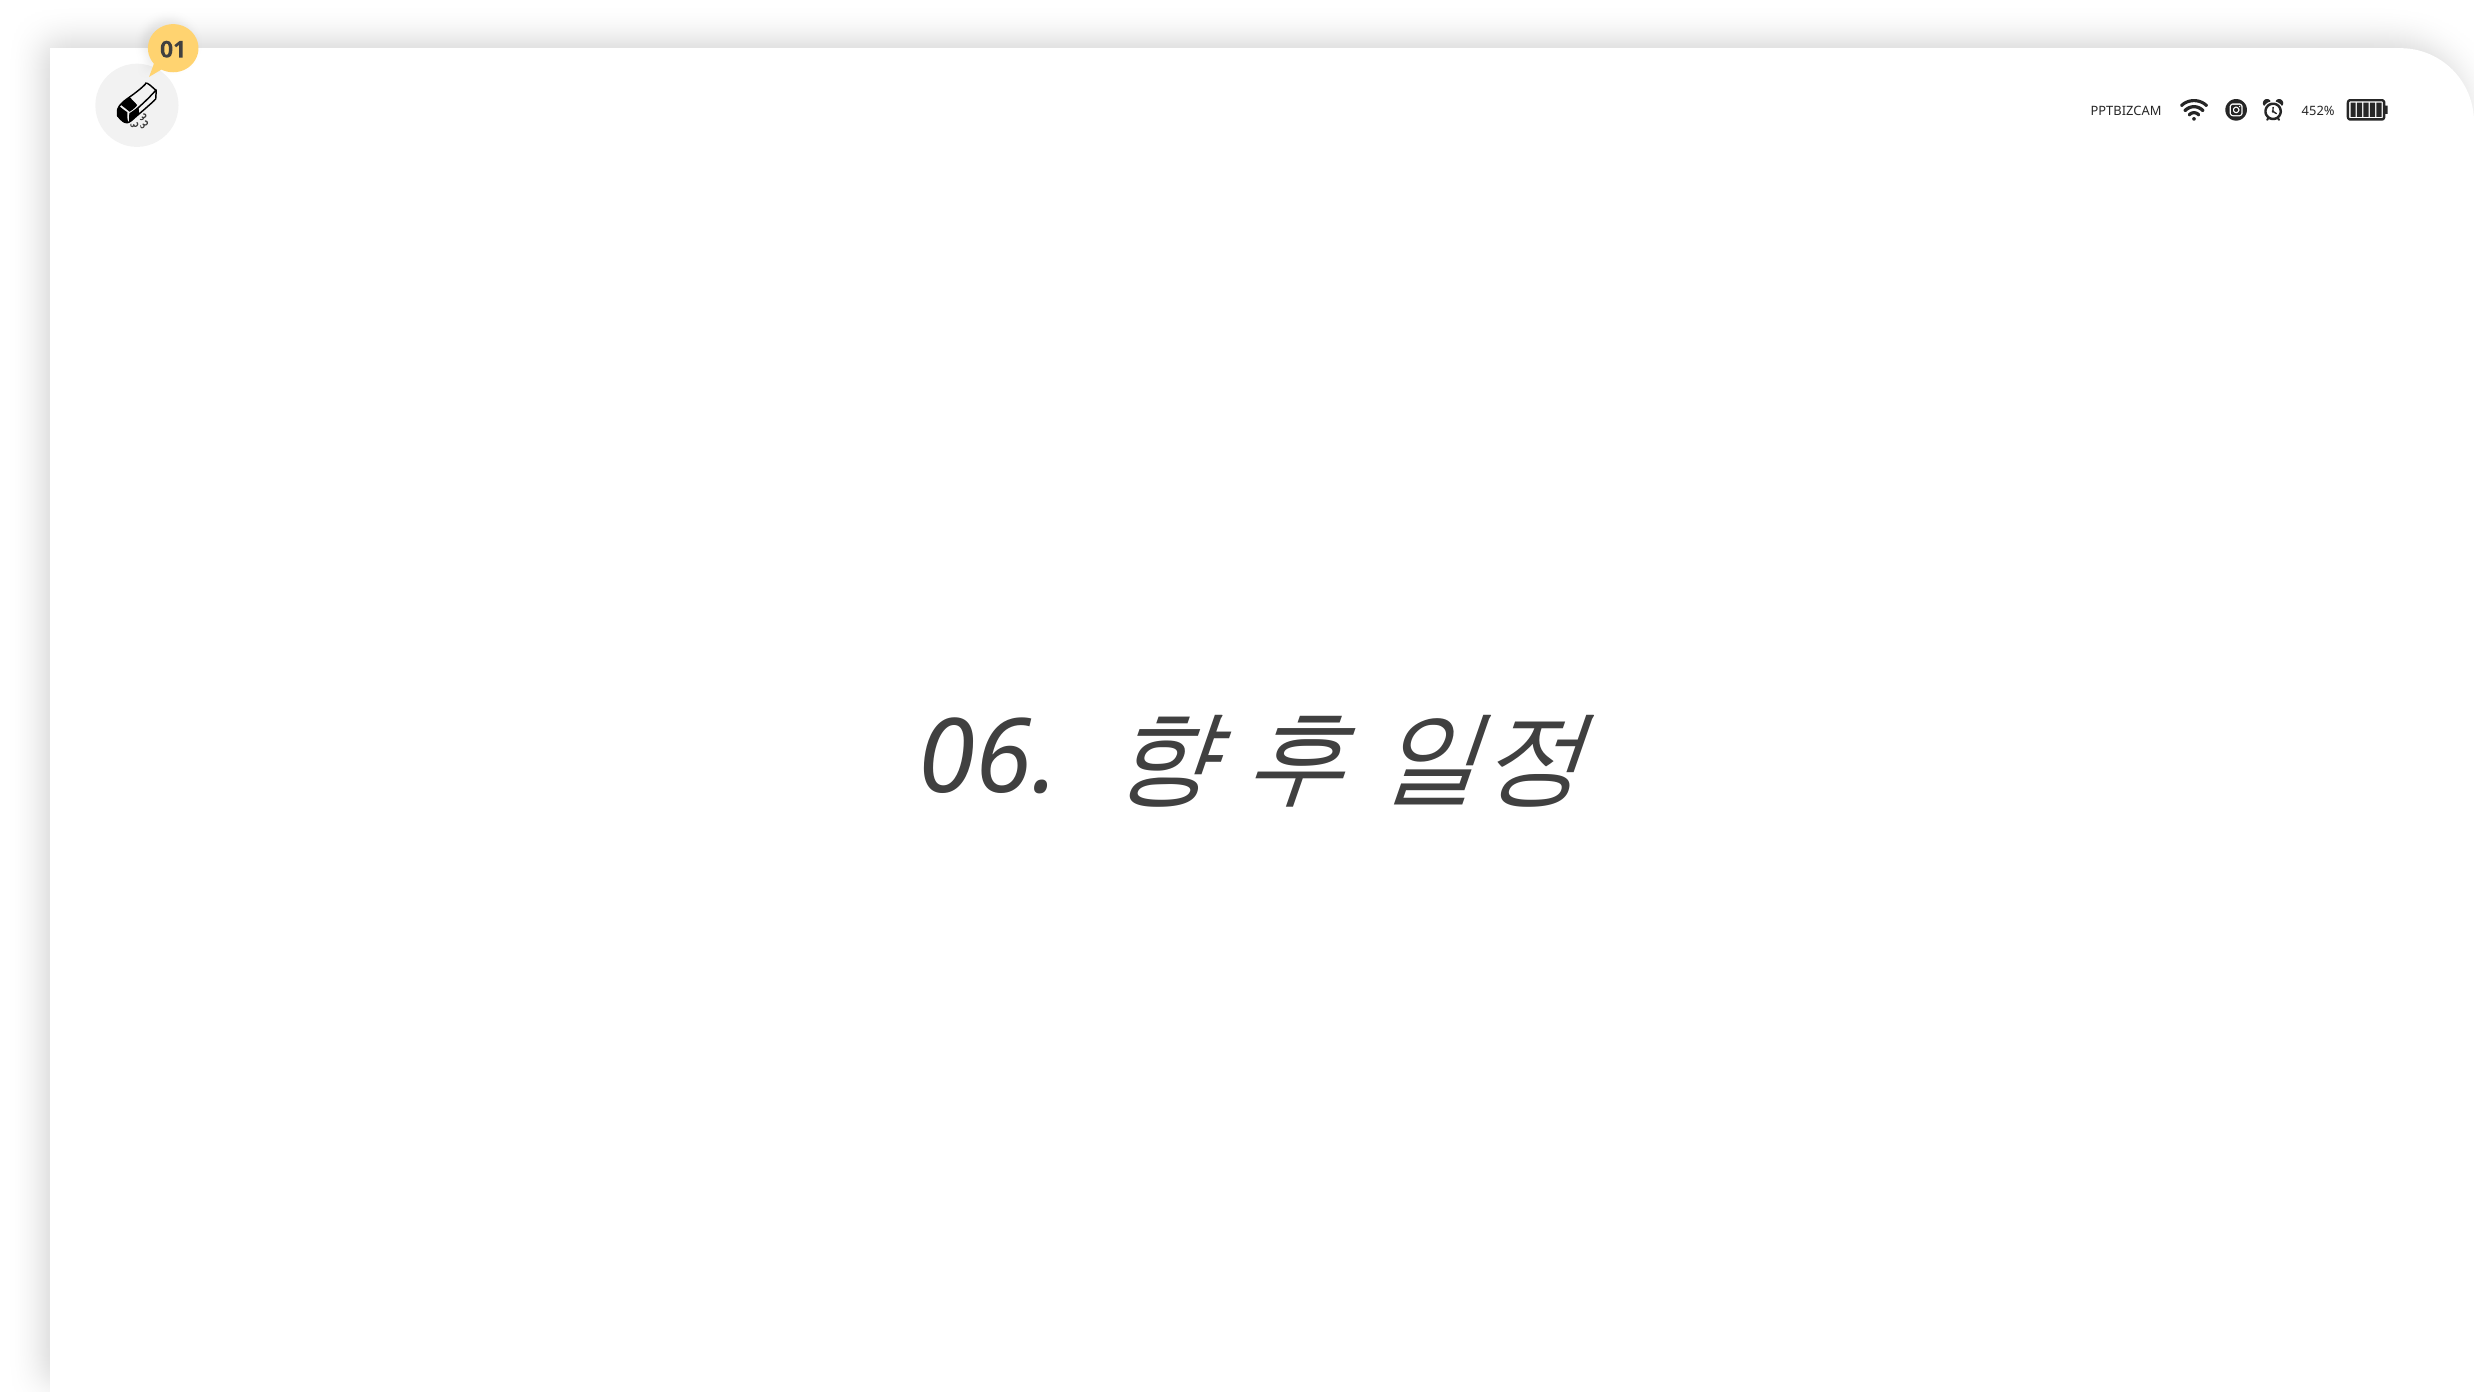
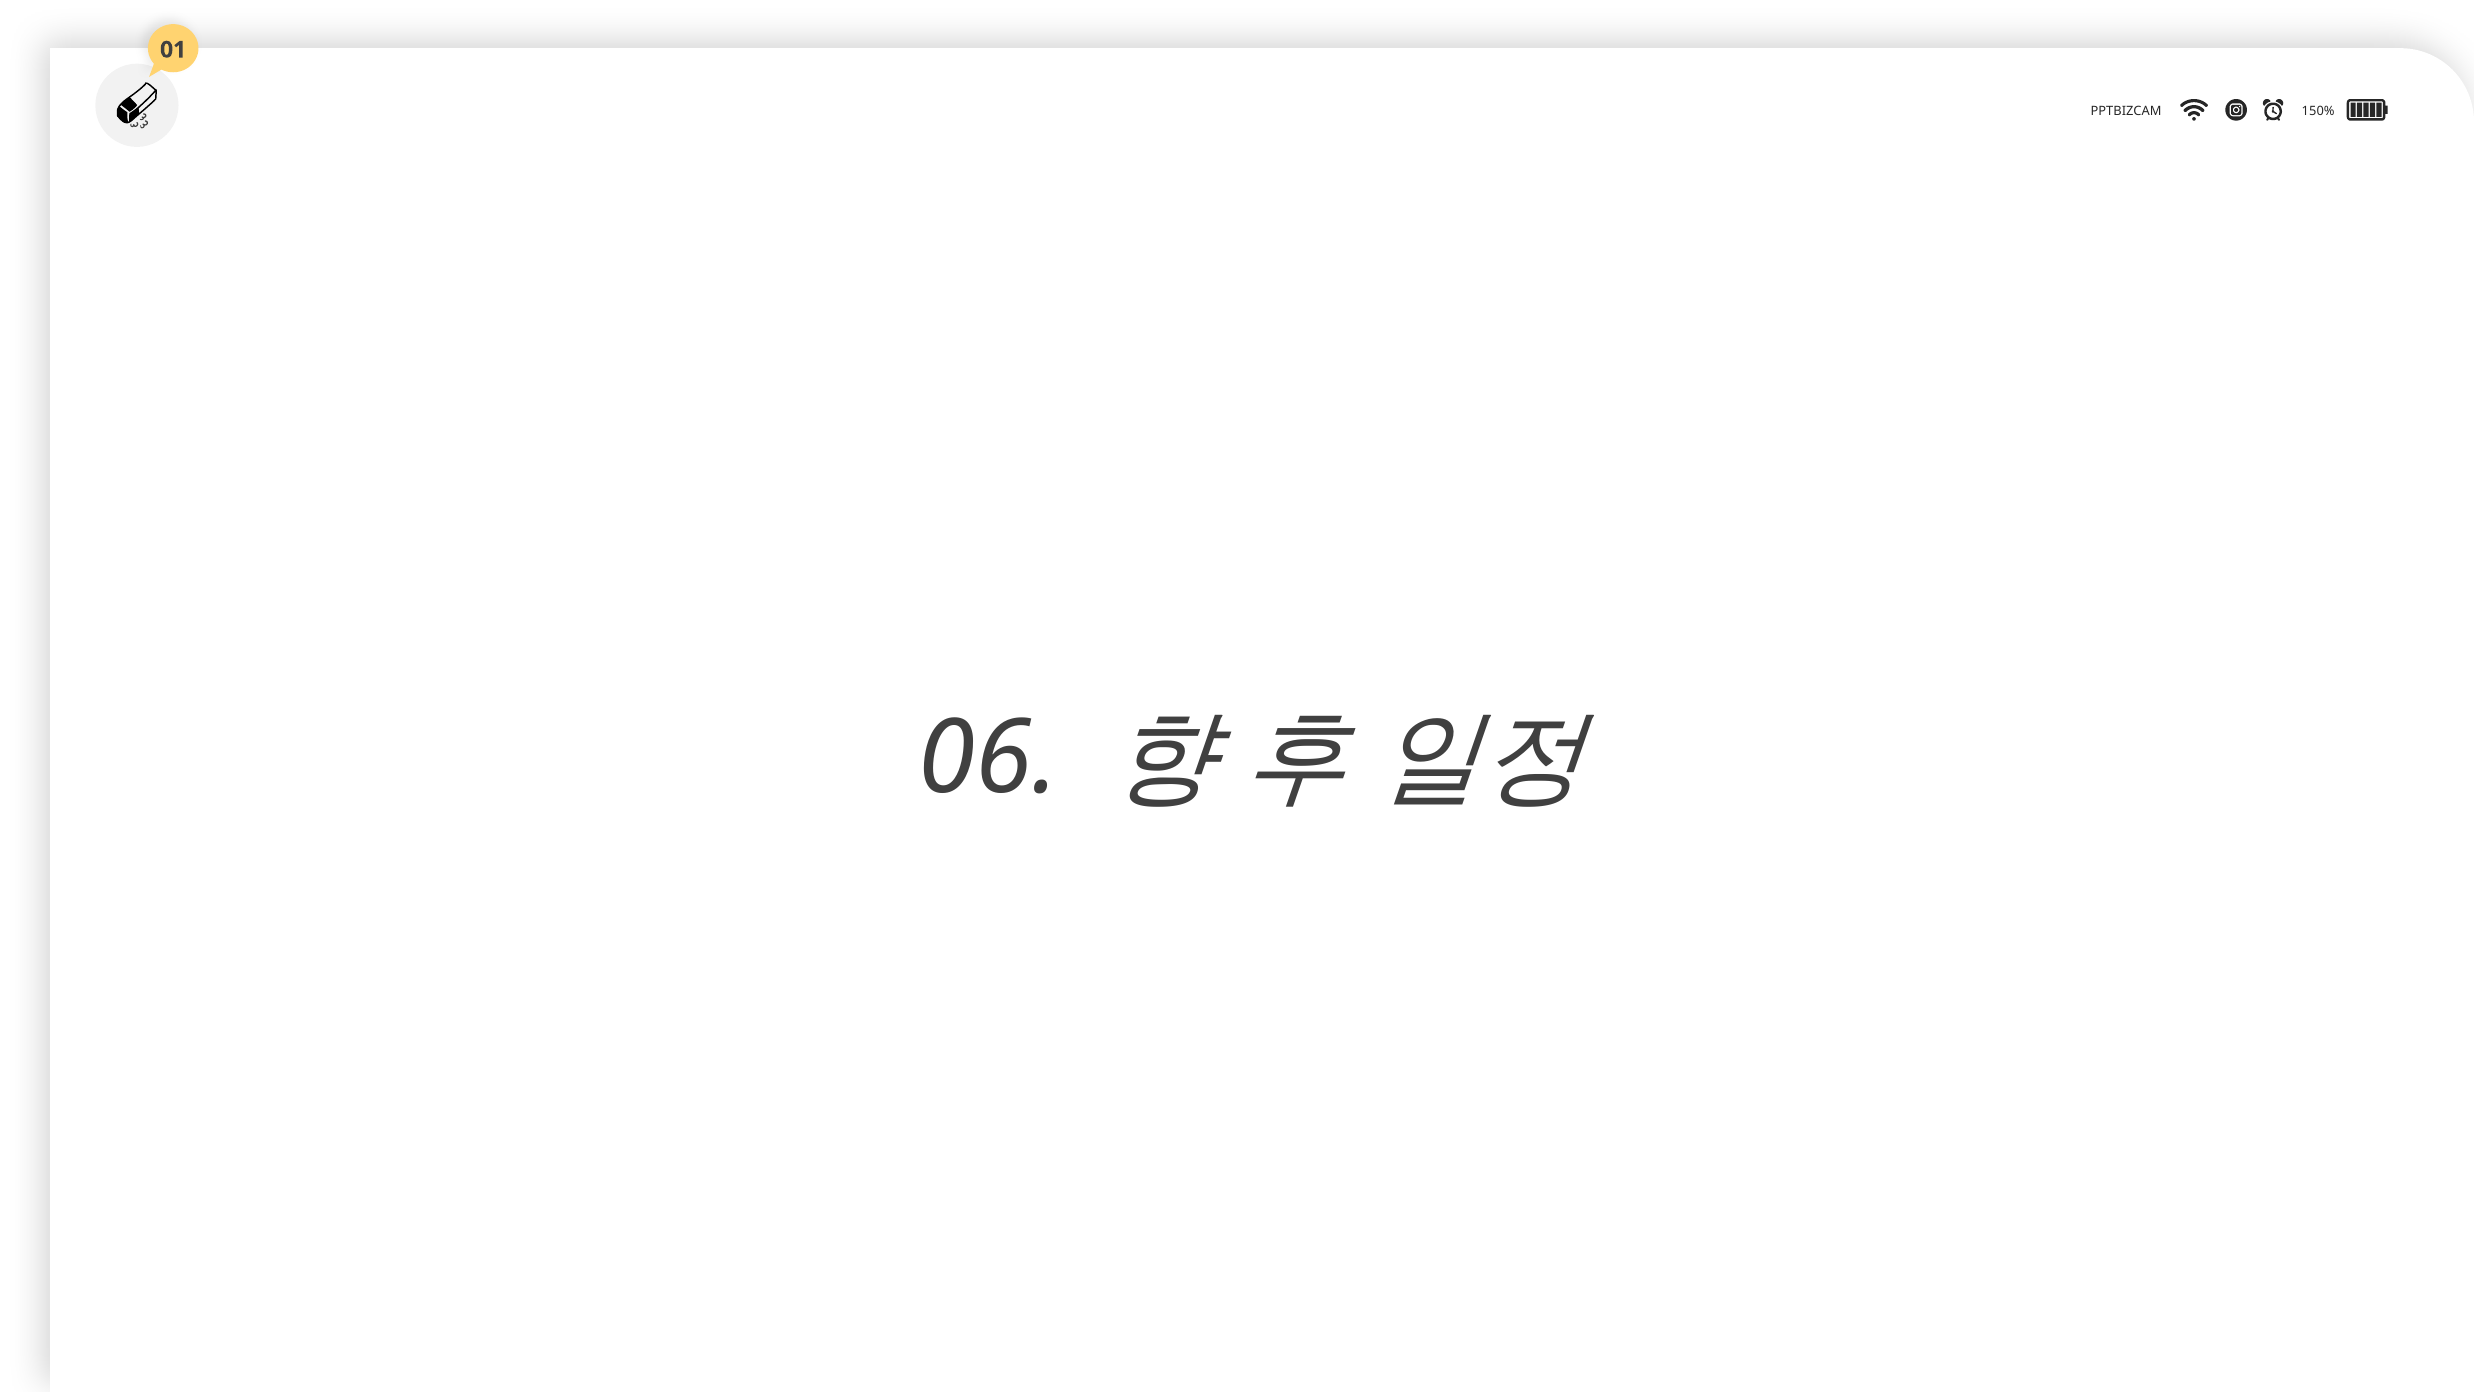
452%: 452% -> 150%
